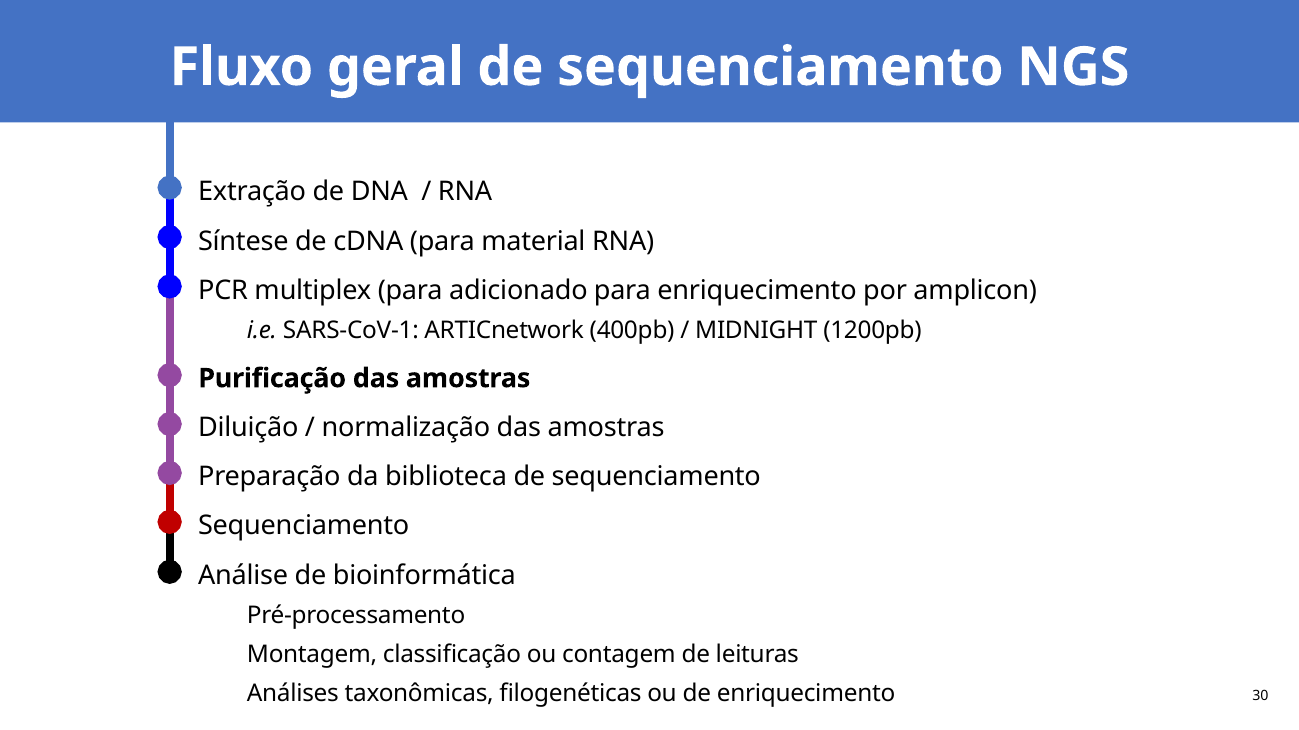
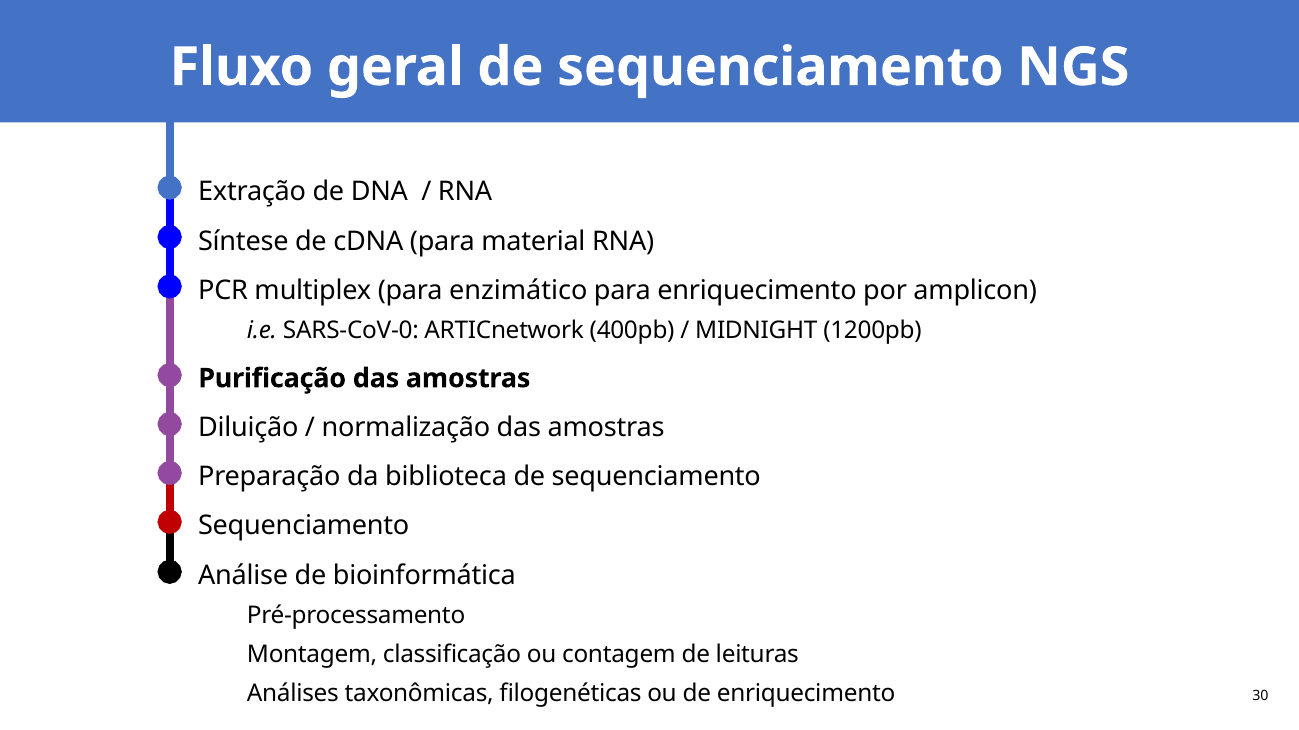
adicionado: adicionado -> enzimático
SARS-CoV-1: SARS-CoV-1 -> SARS-CoV-0
